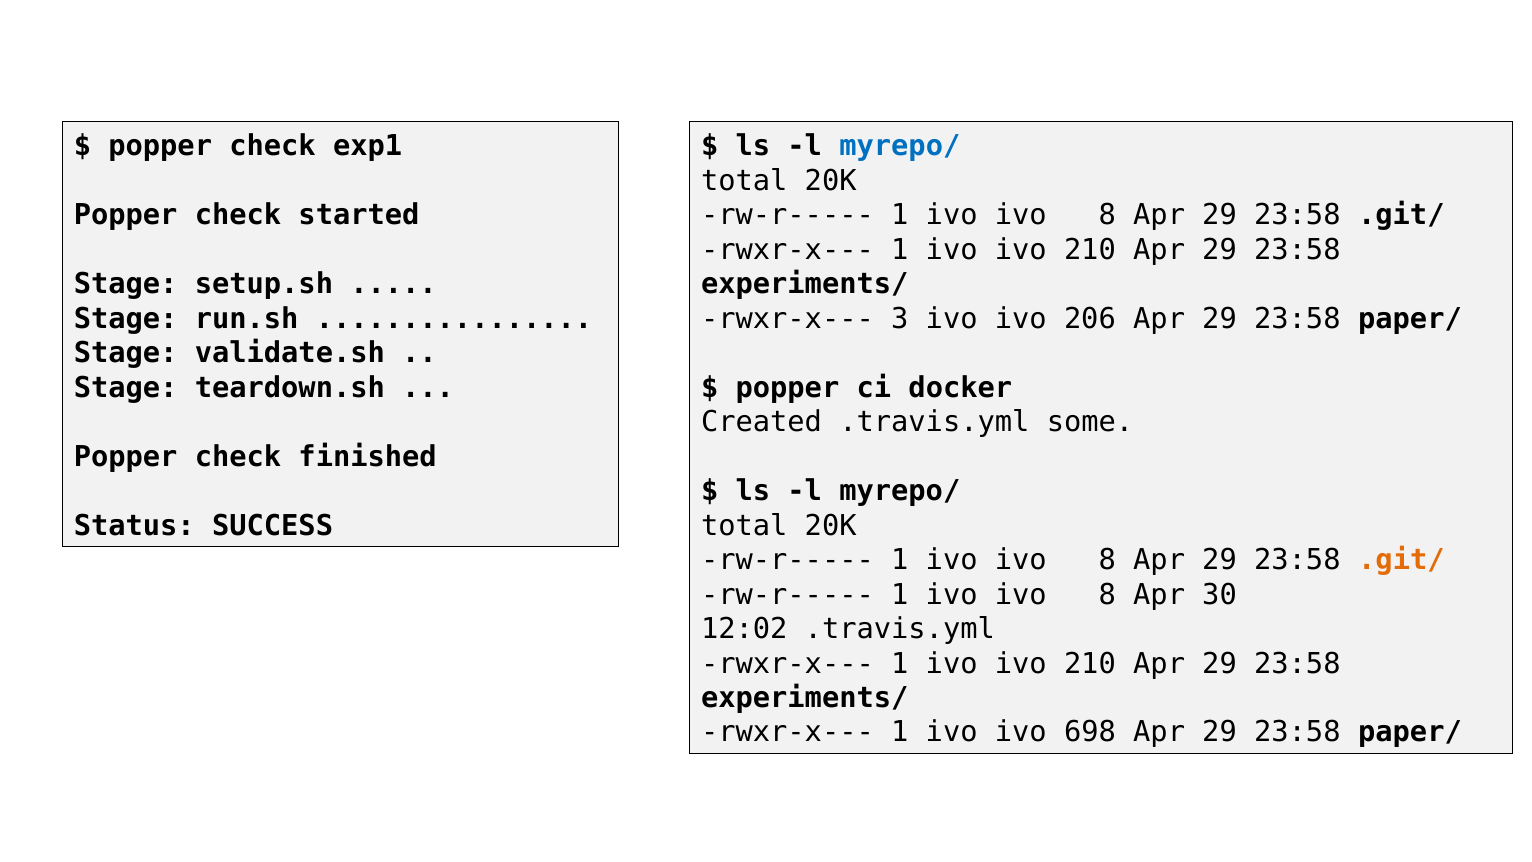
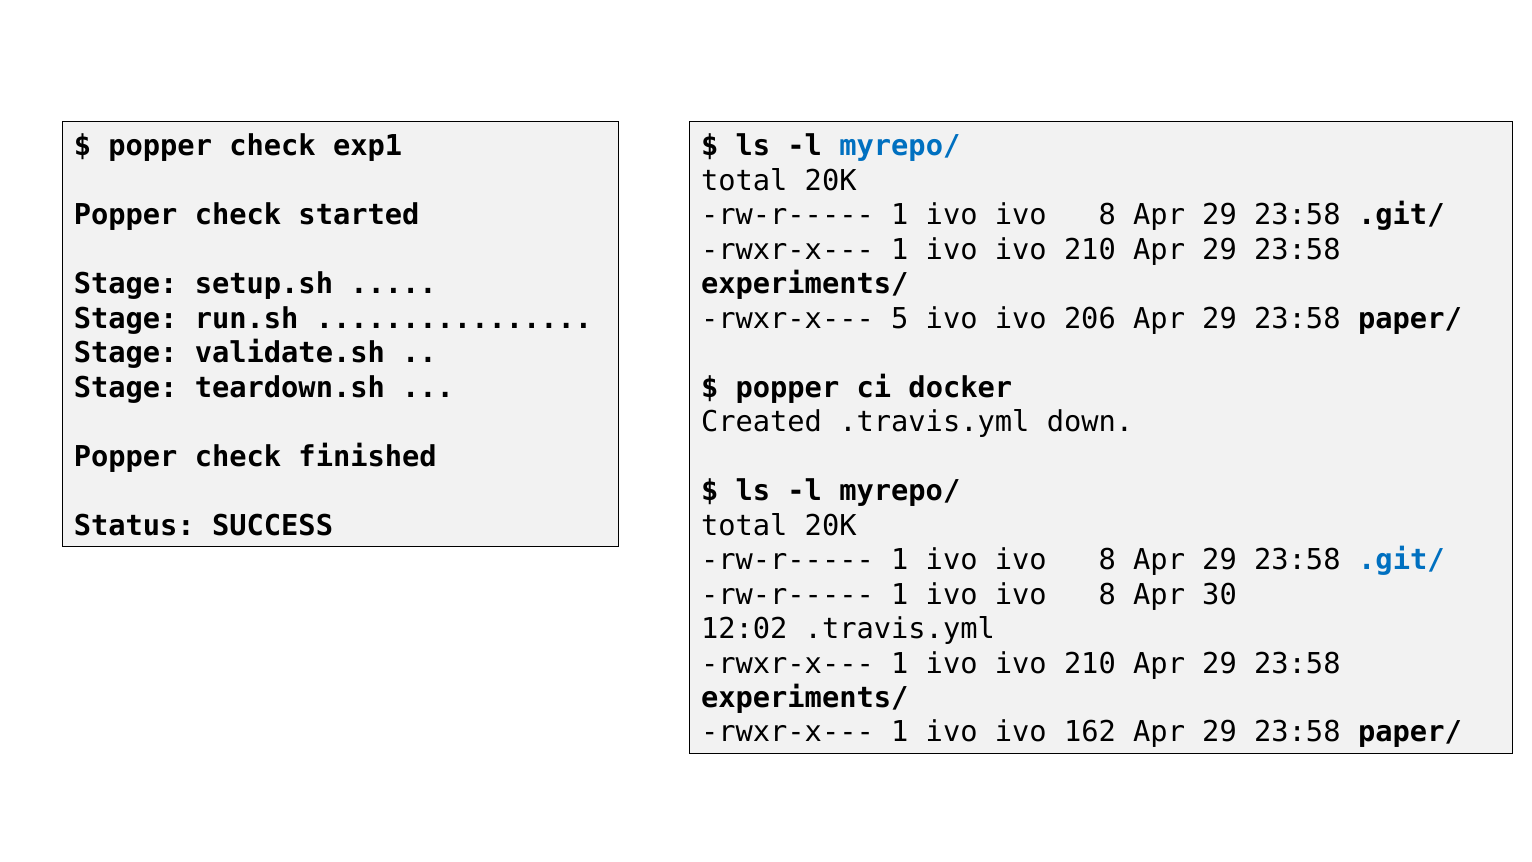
3: 3 -> 5
some: some -> down
.git/ at (1401, 560) colour: orange -> blue
698: 698 -> 162
